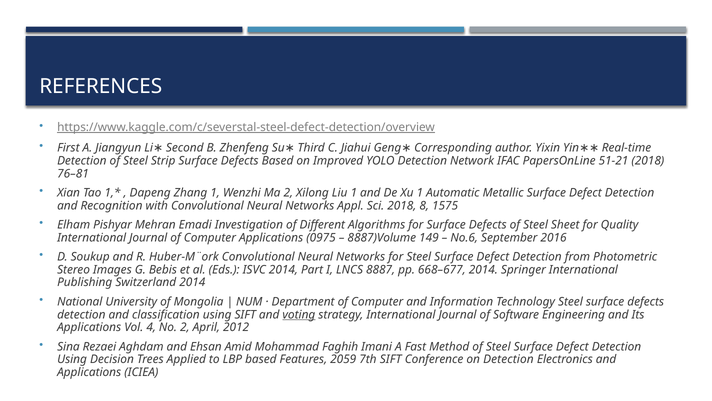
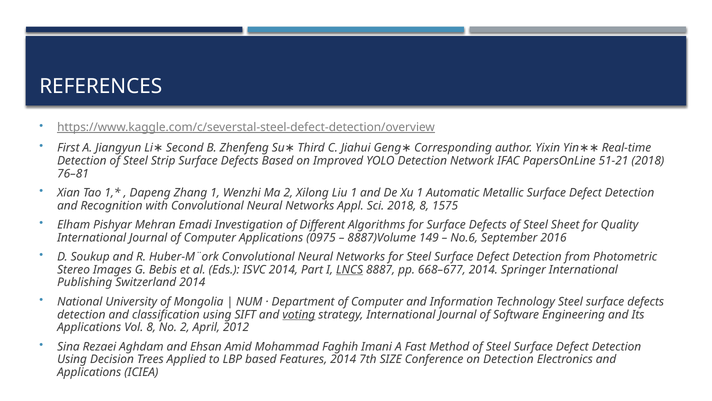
LNCS underline: none -> present
Vol 4: 4 -> 8
Features 2059: 2059 -> 2014
7th SIFT: SIFT -> SIZE
